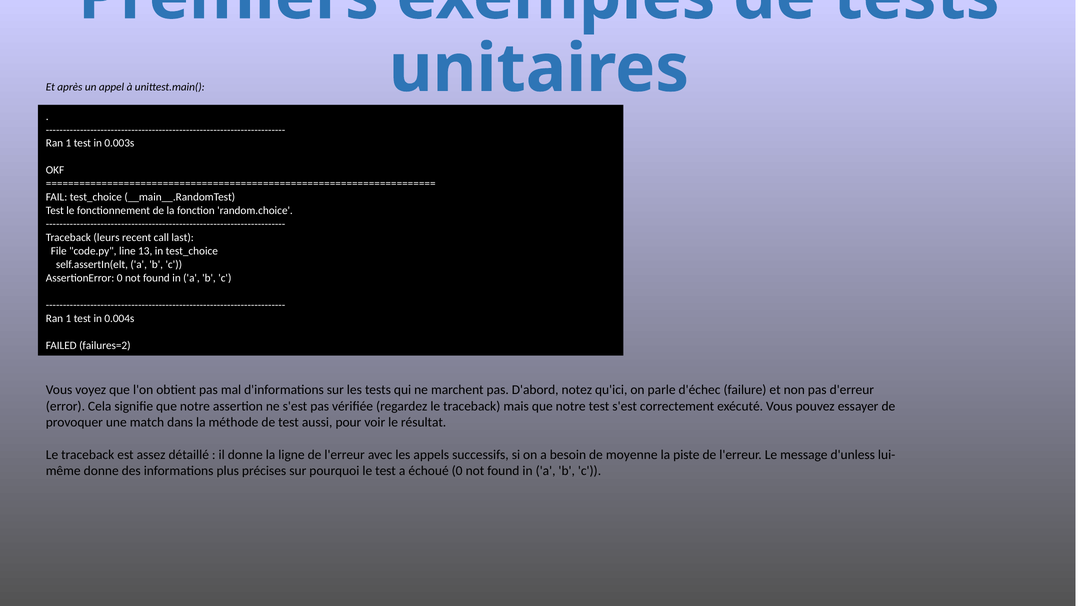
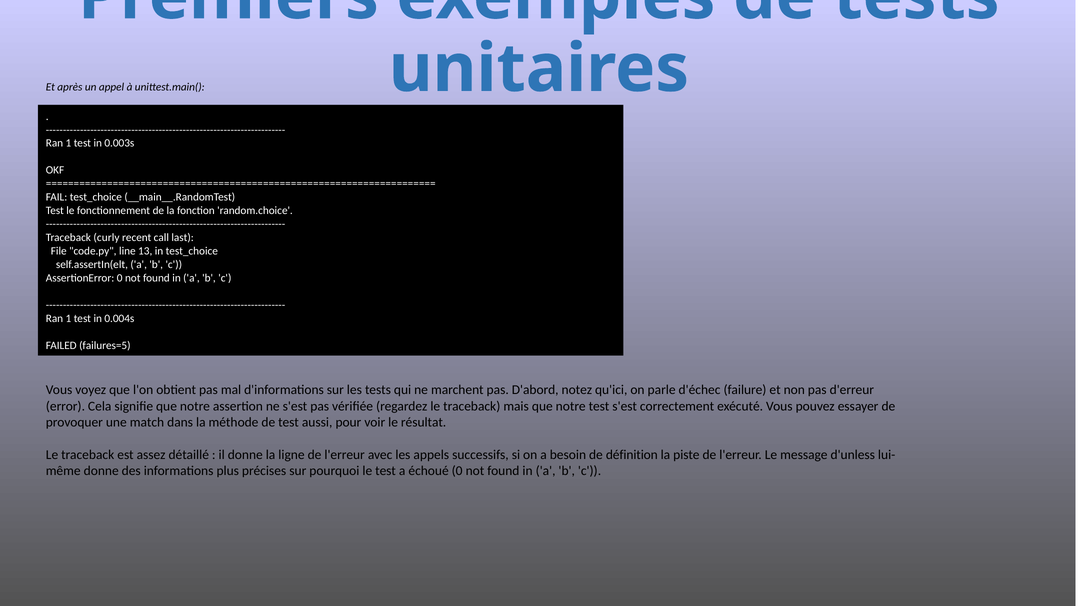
leurs: leurs -> curly
failures=2: failures=2 -> failures=5
moyenne: moyenne -> définition
